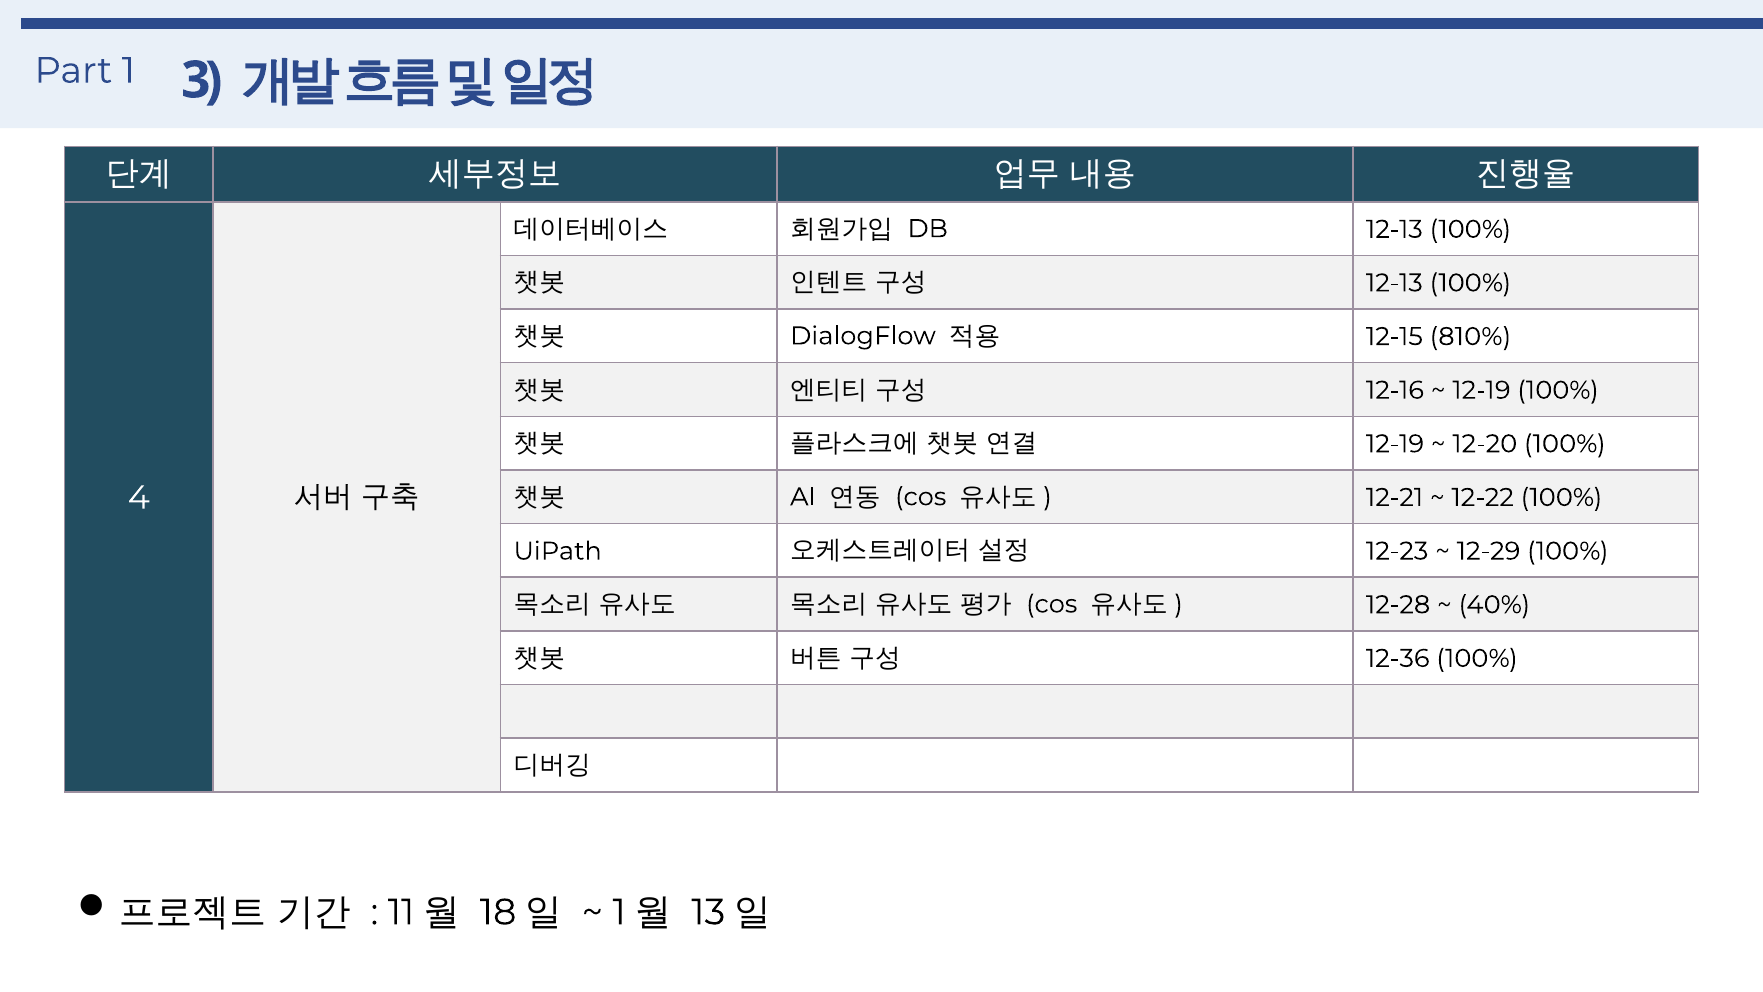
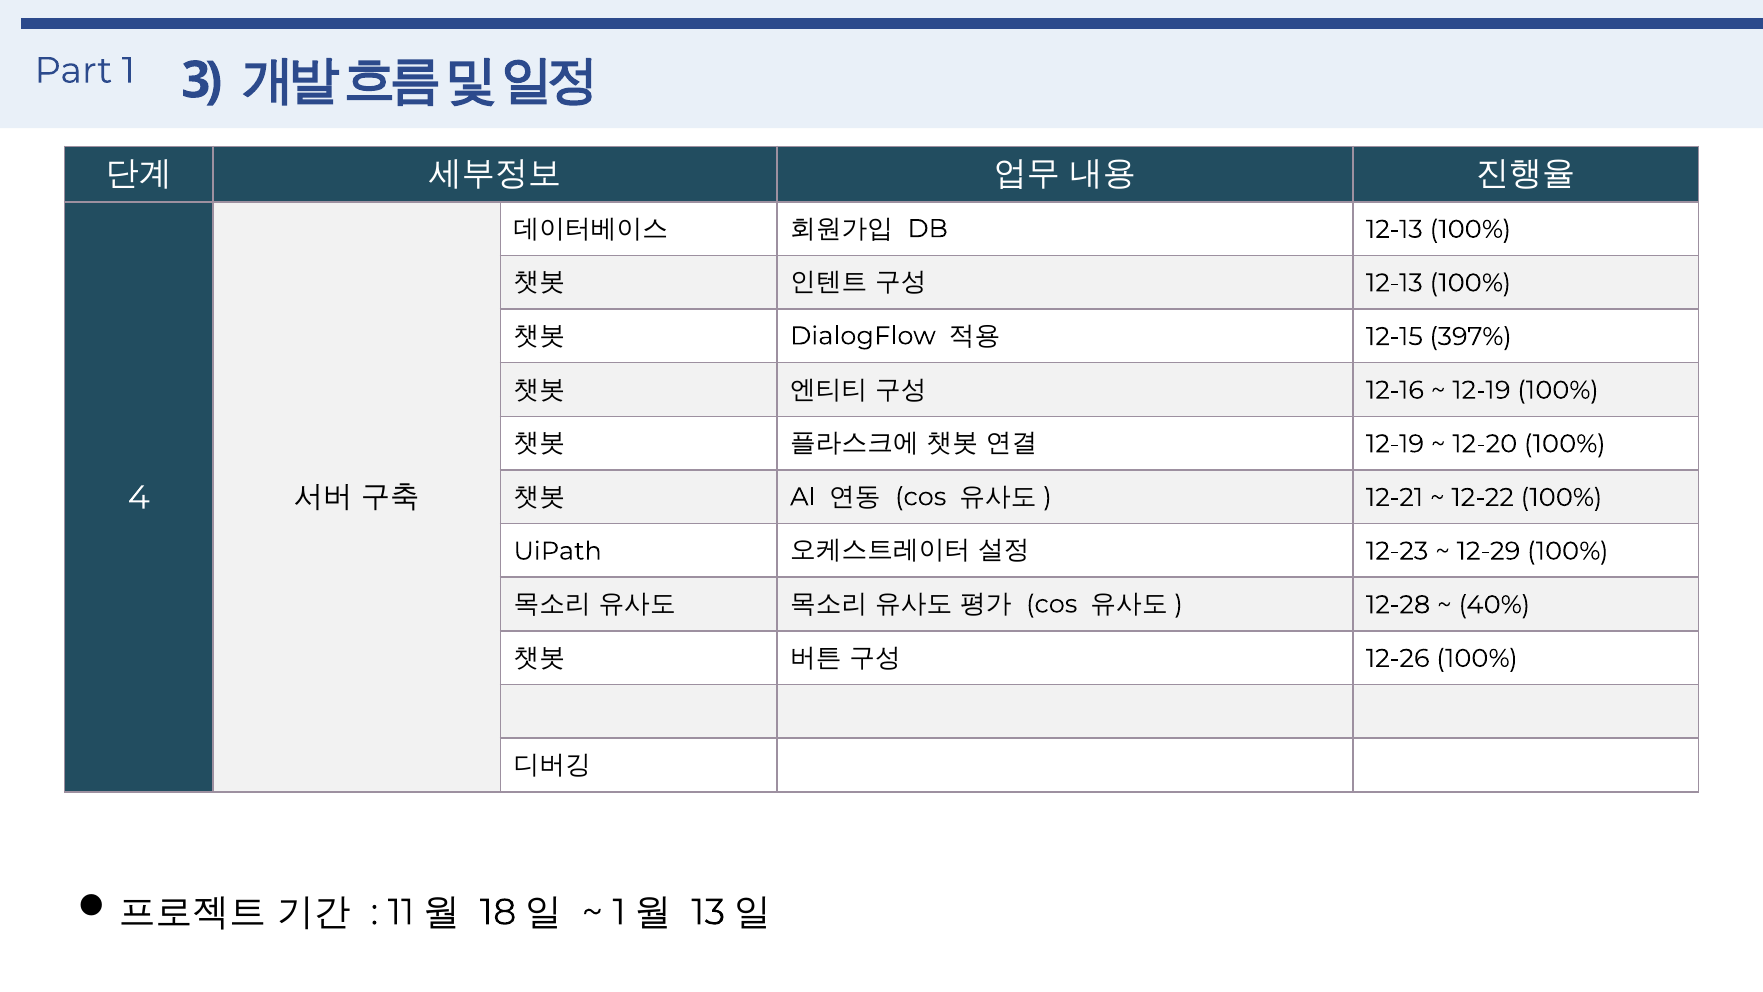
810%: 810% -> 397%
12-36: 12-36 -> 12-26
